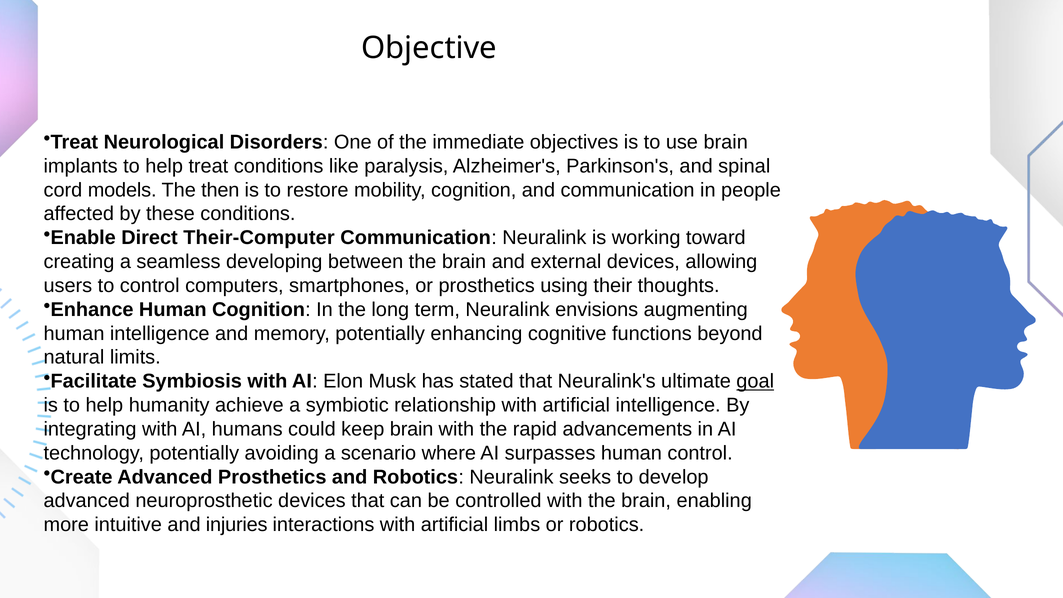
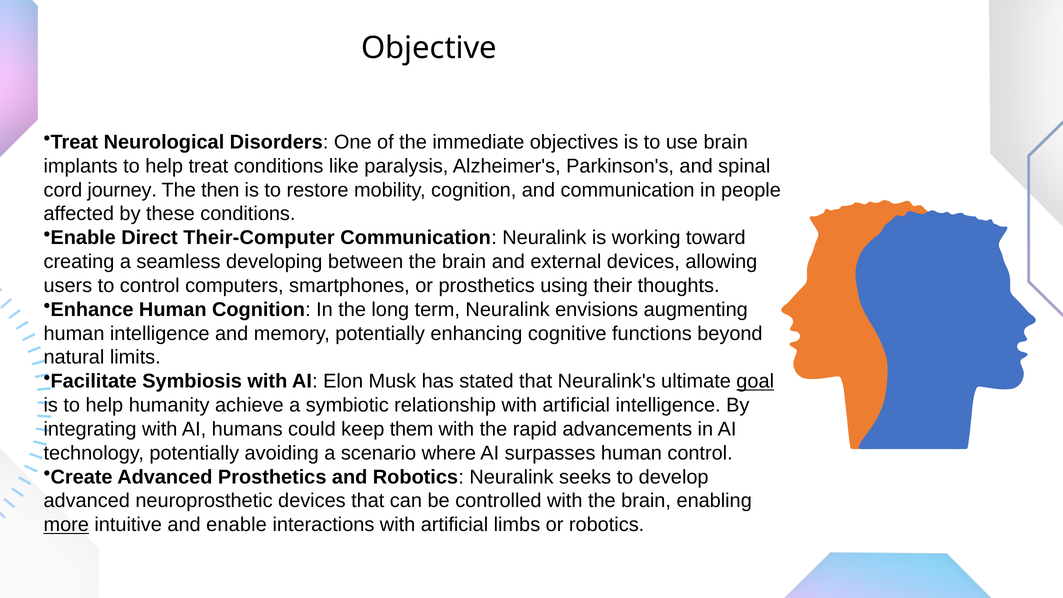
models: models -> journey
keep brain: brain -> them
more underline: none -> present
and injuries: injuries -> enable
